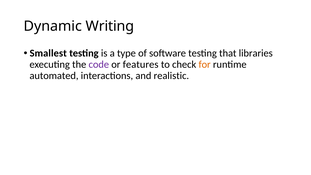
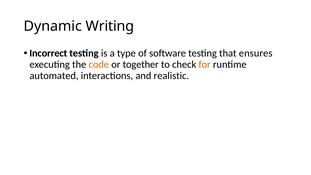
Smallest: Smallest -> Incorrect
libraries: libraries -> ensures
code colour: purple -> orange
features: features -> together
